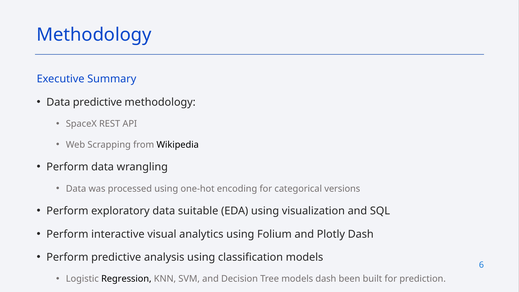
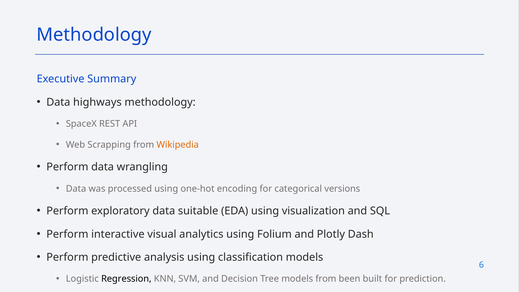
Data predictive: predictive -> highways
Wikipedia colour: black -> orange
models dash: dash -> from
